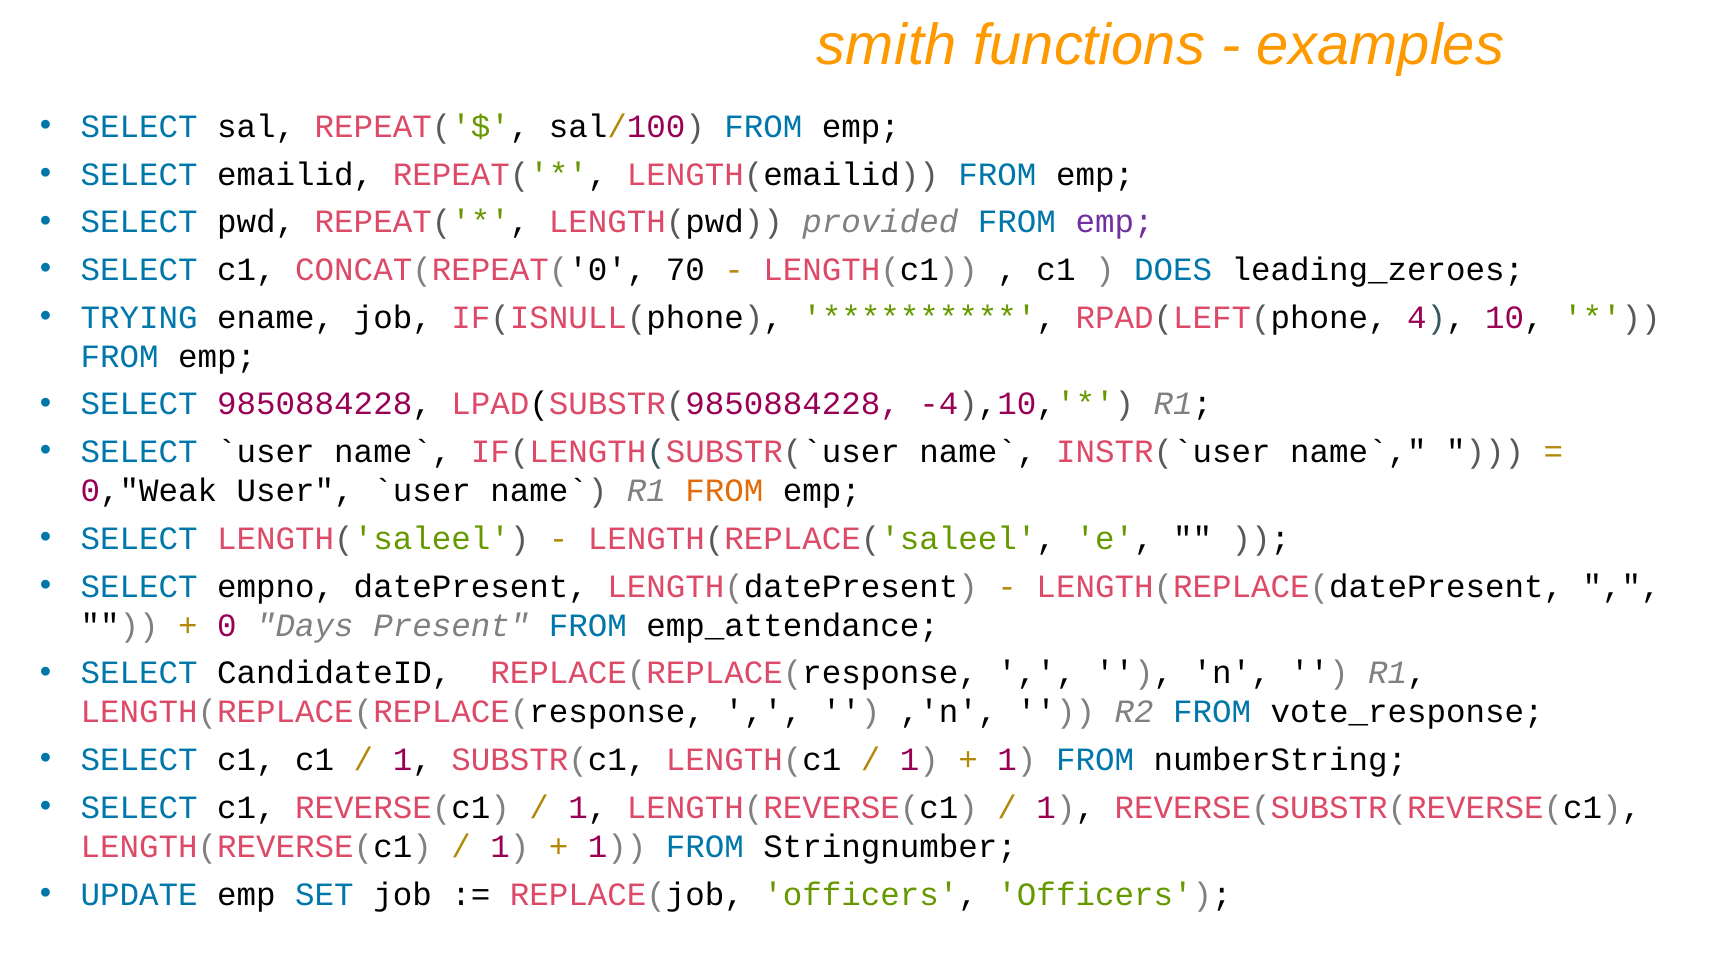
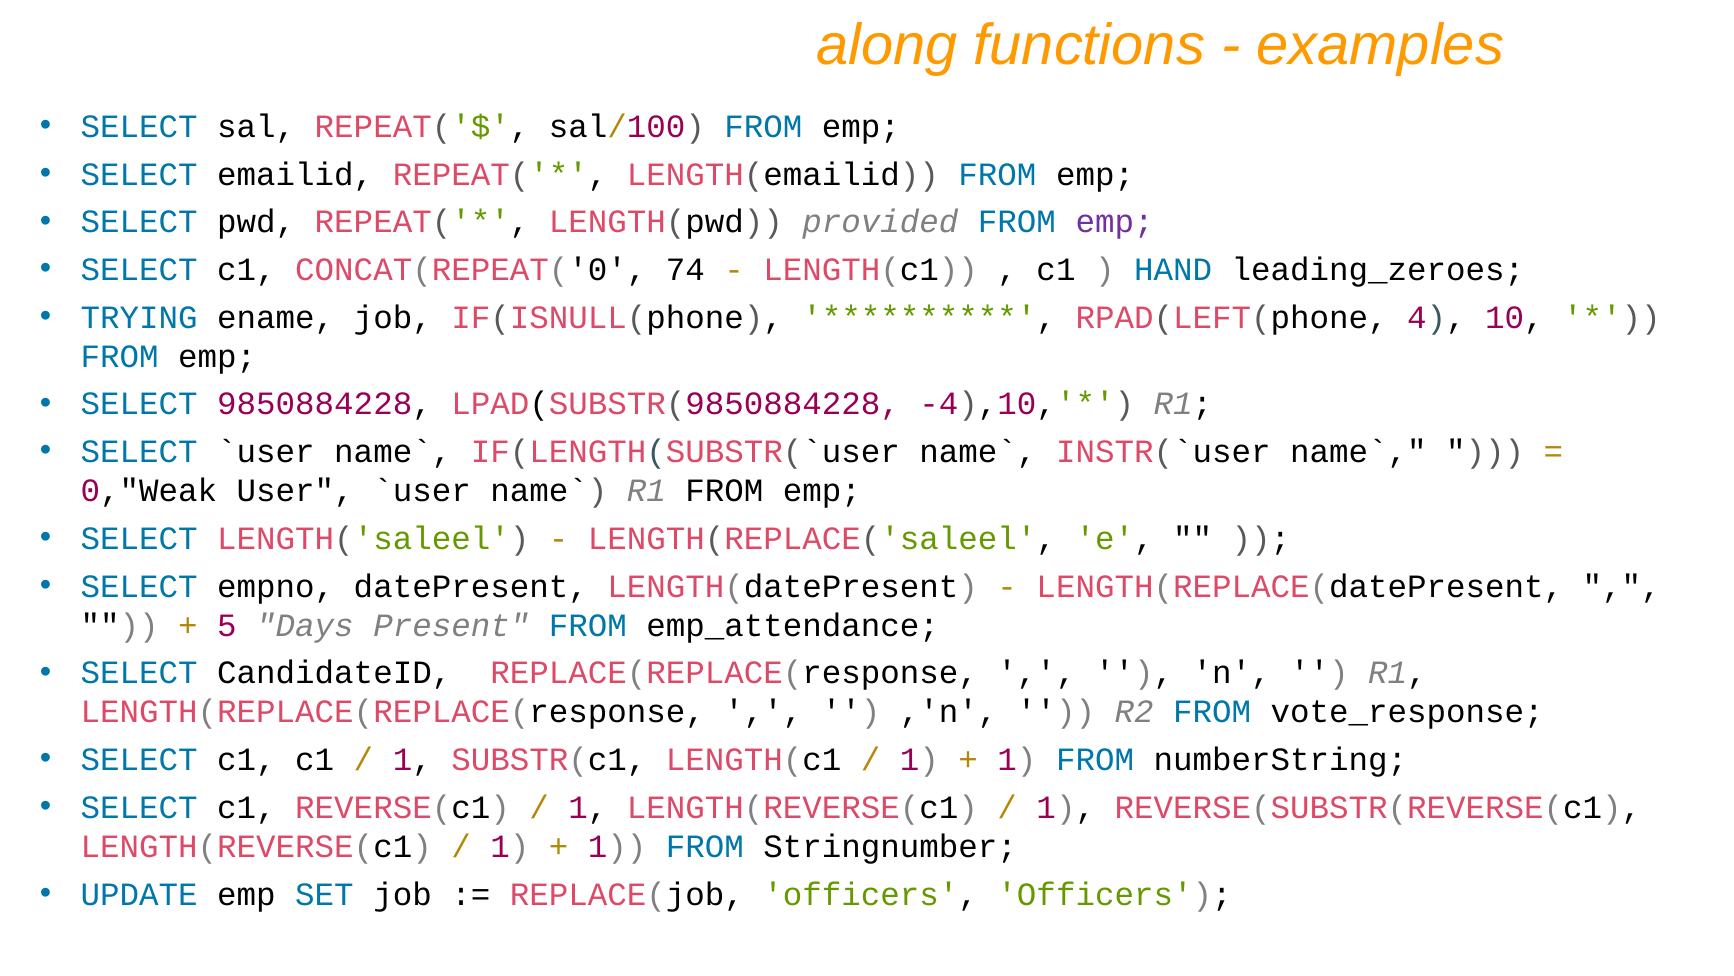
smith: smith -> along
70: 70 -> 74
DOES: DOES -> HAND
FROM at (724, 491) colour: orange -> black
0: 0 -> 5
